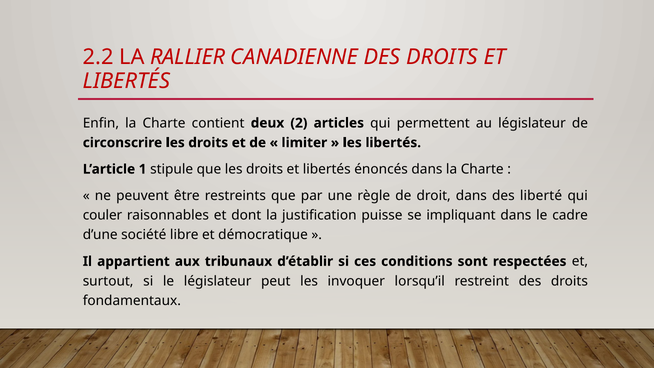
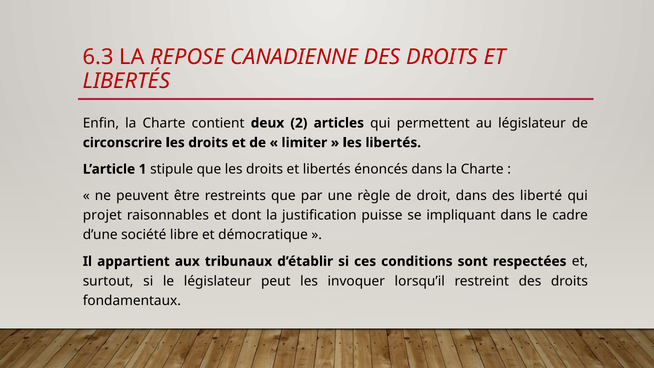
2.2: 2.2 -> 6.3
RALLIER: RALLIER -> REPOSE
couler: couler -> projet
